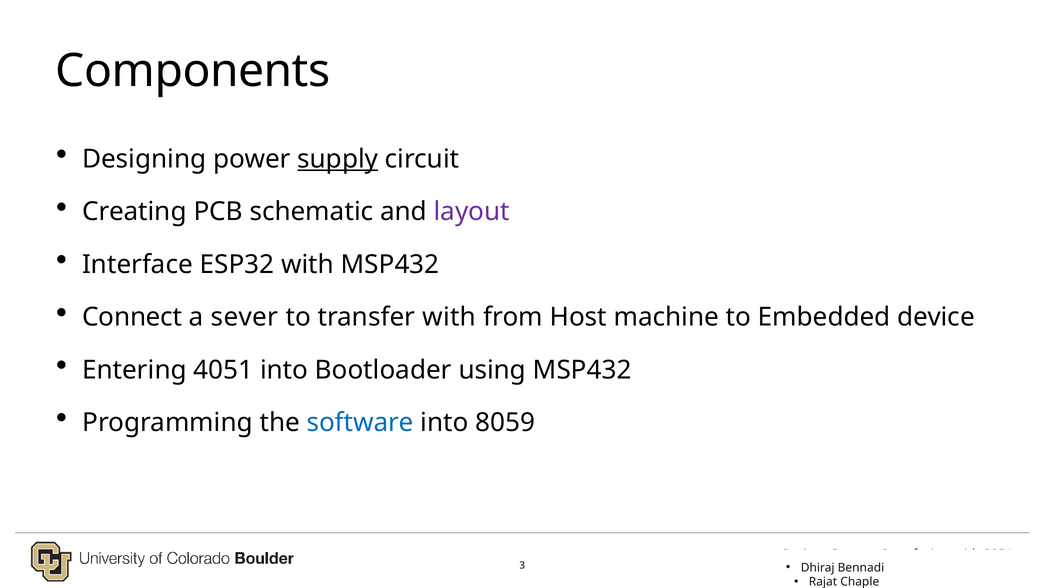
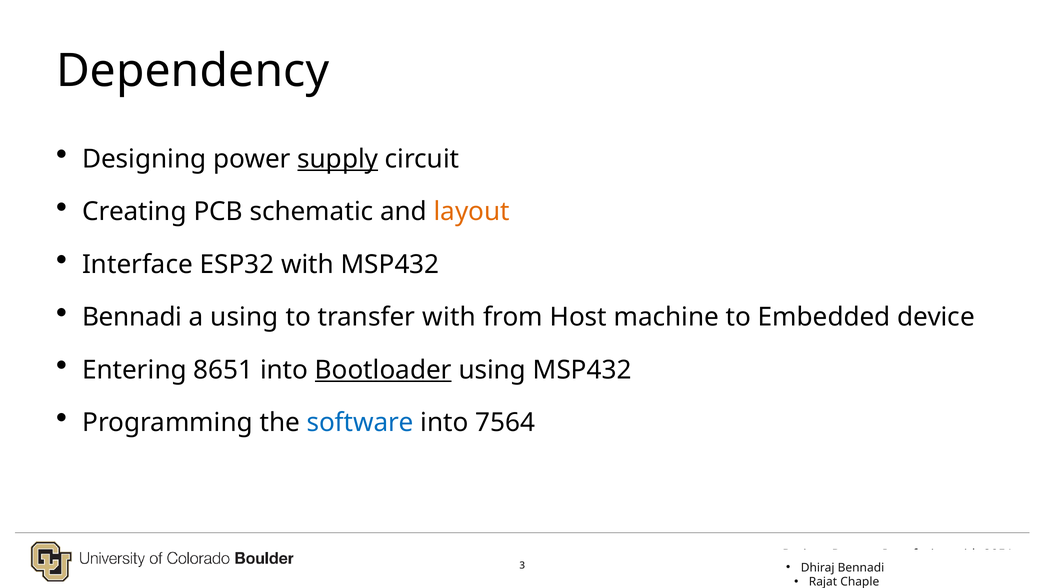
Components: Components -> Dependency
layout colour: purple -> orange
Connect at (132, 317): Connect -> Bennadi
a sever: sever -> using
4051: 4051 -> 8651
Bootloader underline: none -> present
8059: 8059 -> 7564
